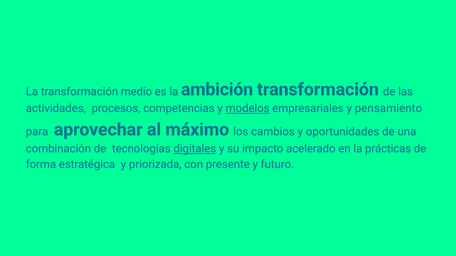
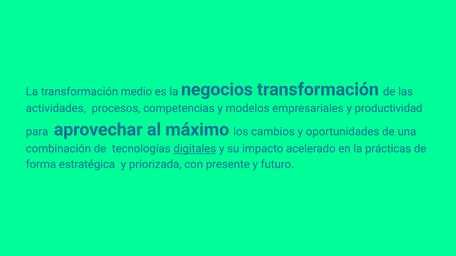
ambición: ambición -> negocios
modelos underline: present -> none
pensamiento: pensamiento -> productividad
